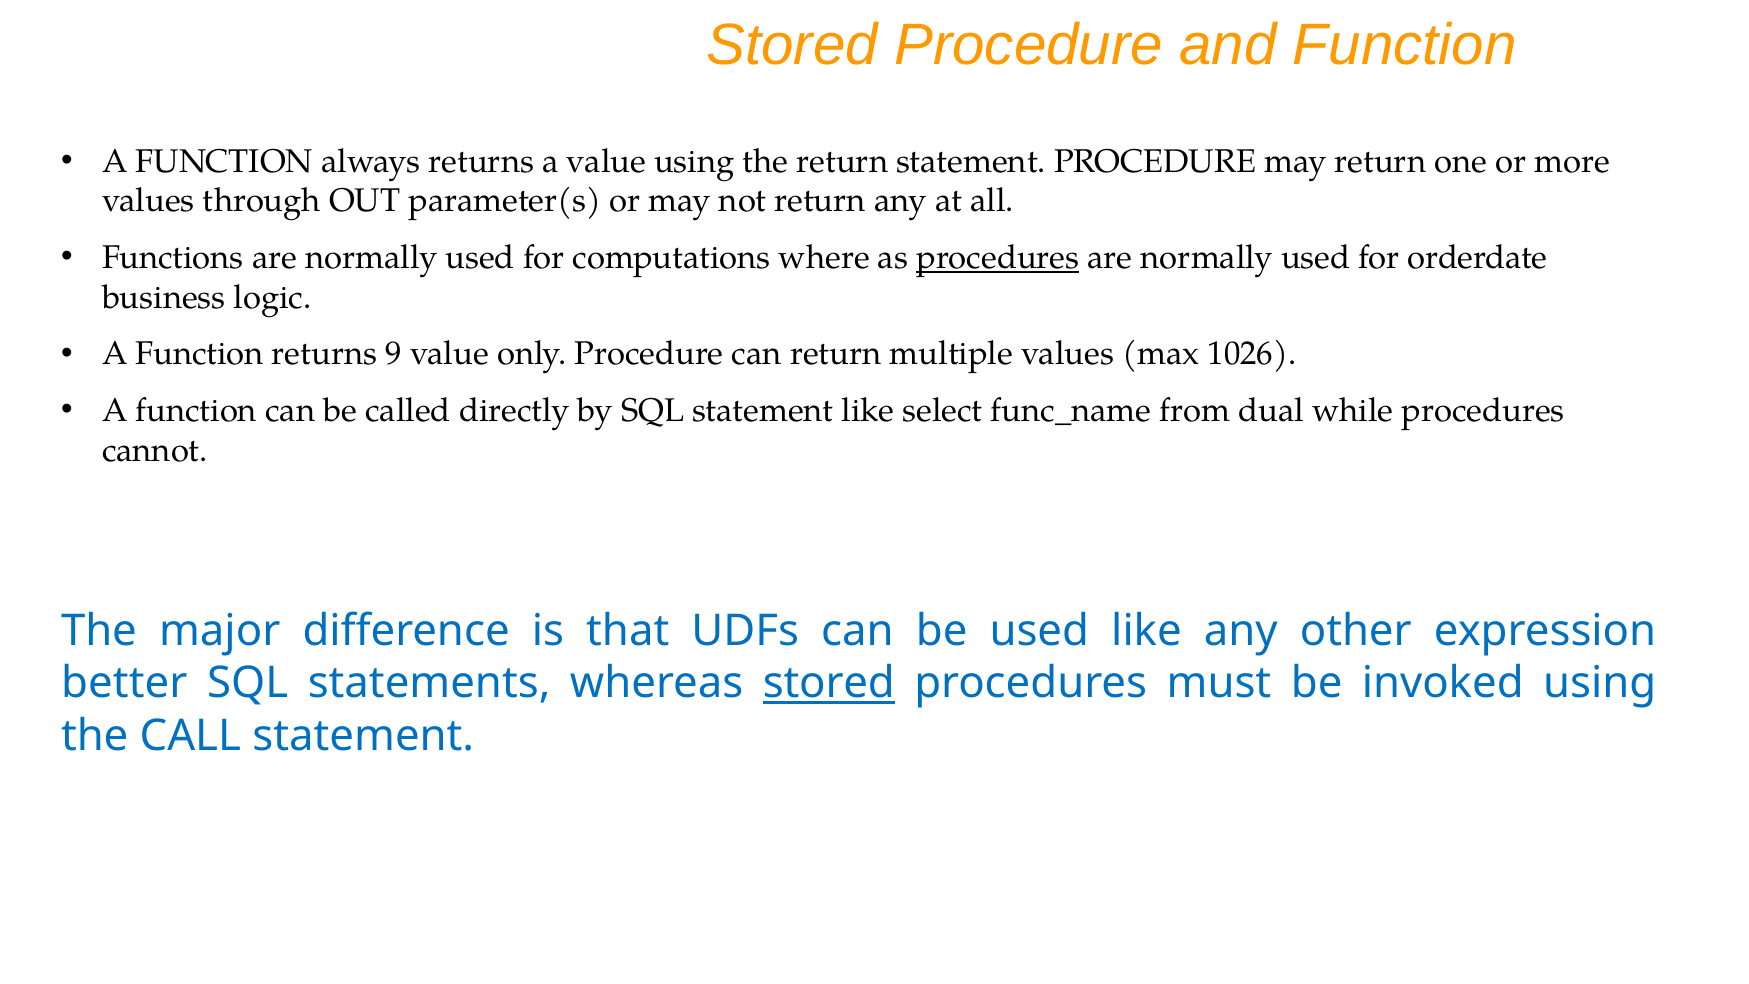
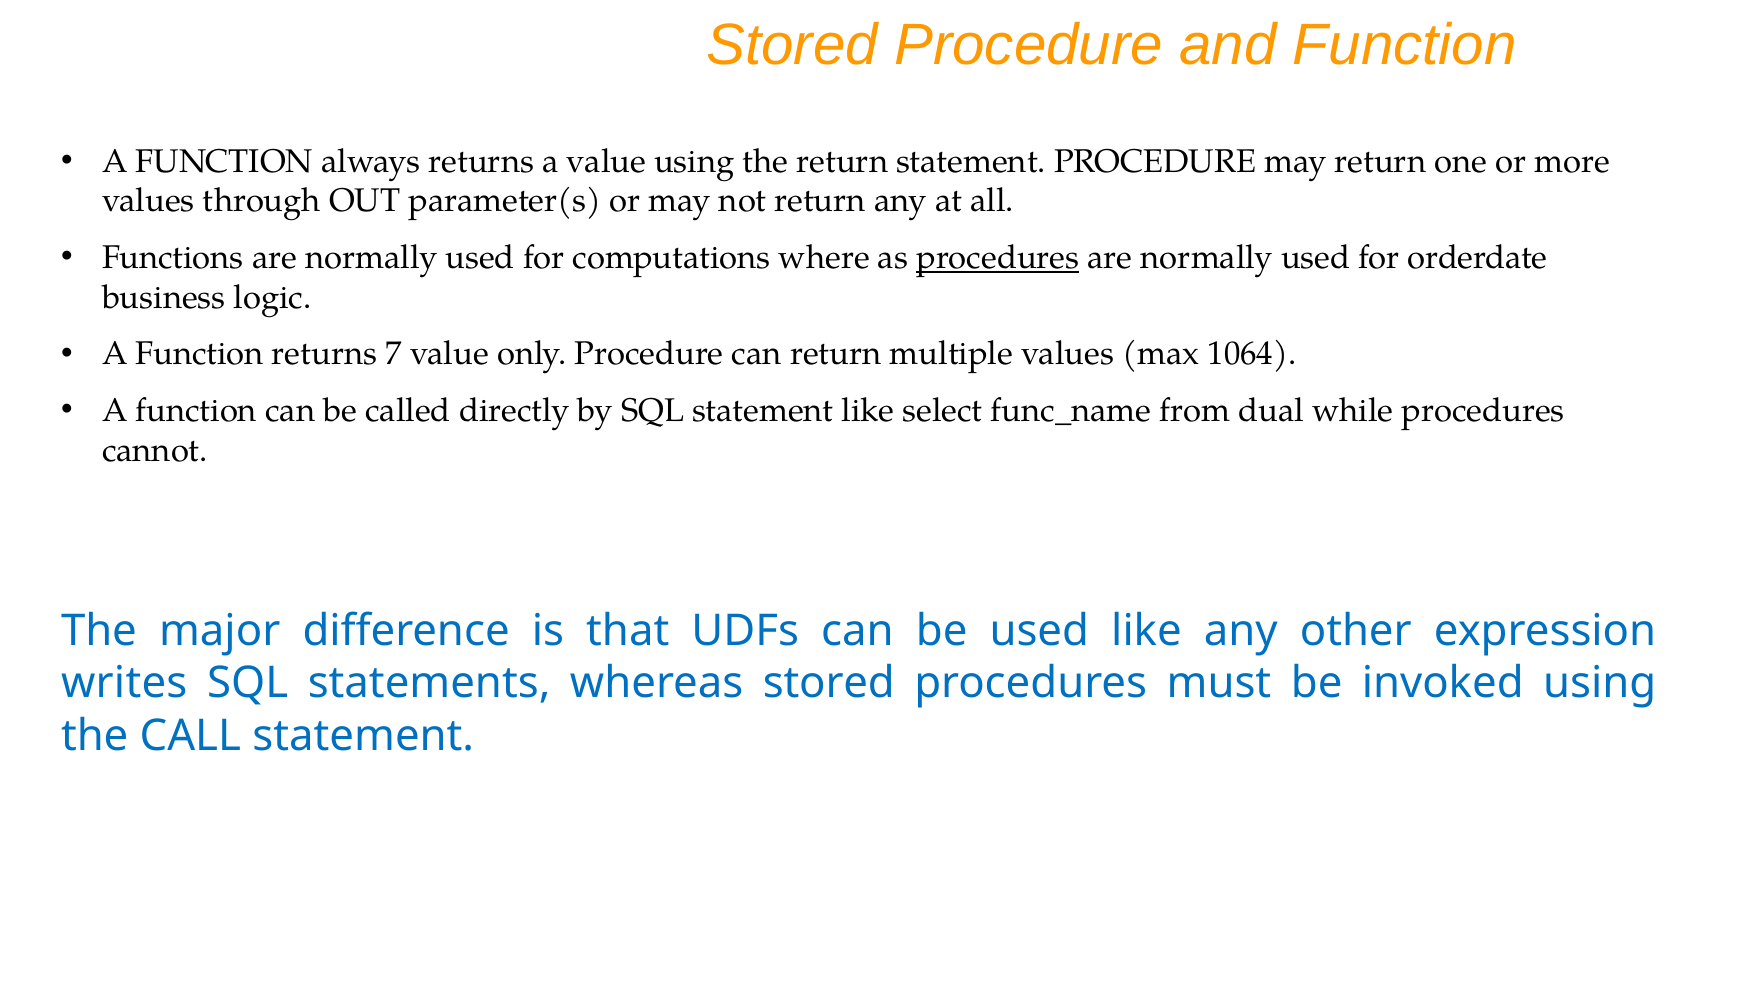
9: 9 -> 7
1026: 1026 -> 1064
better: better -> writes
stored at (829, 683) underline: present -> none
